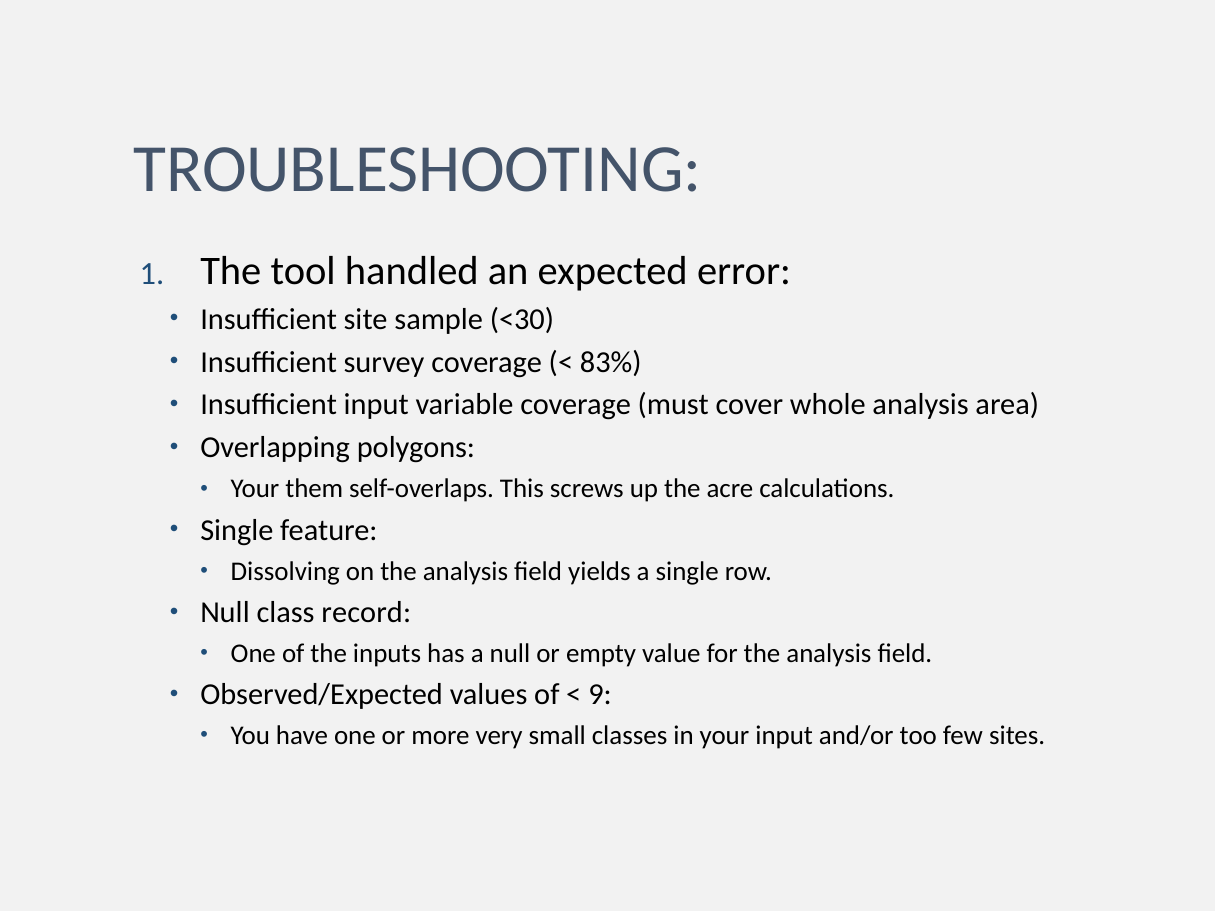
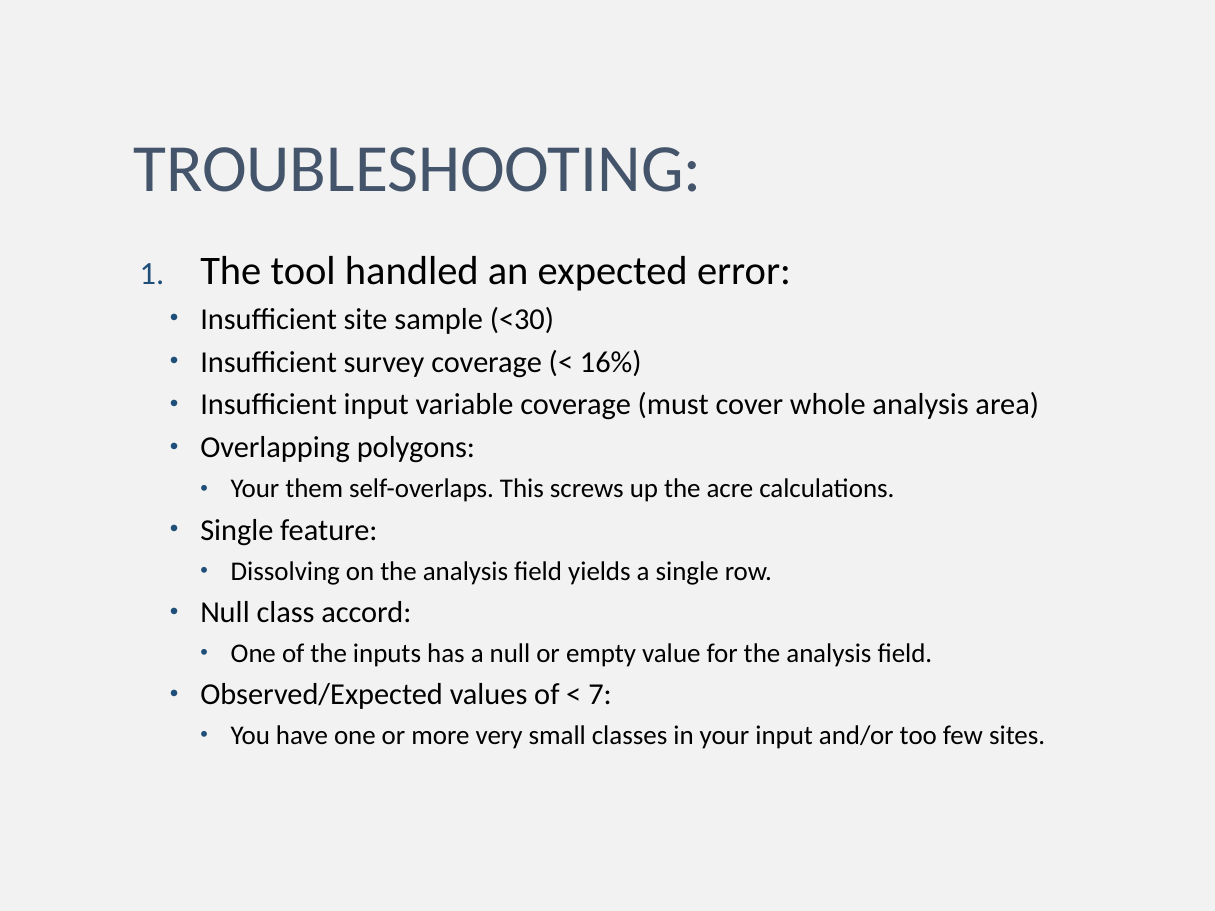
83%: 83% -> 16%
record: record -> accord
9: 9 -> 7
